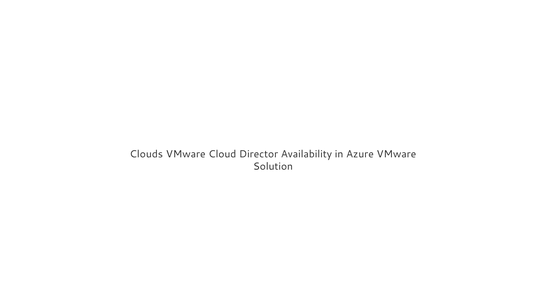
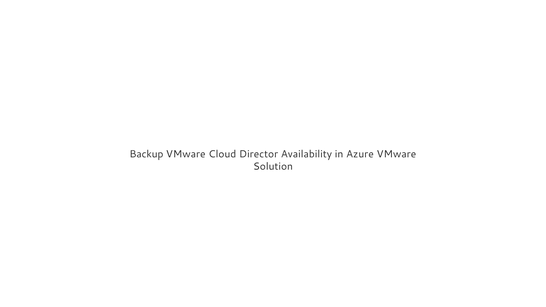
Clouds: Clouds -> Backup
